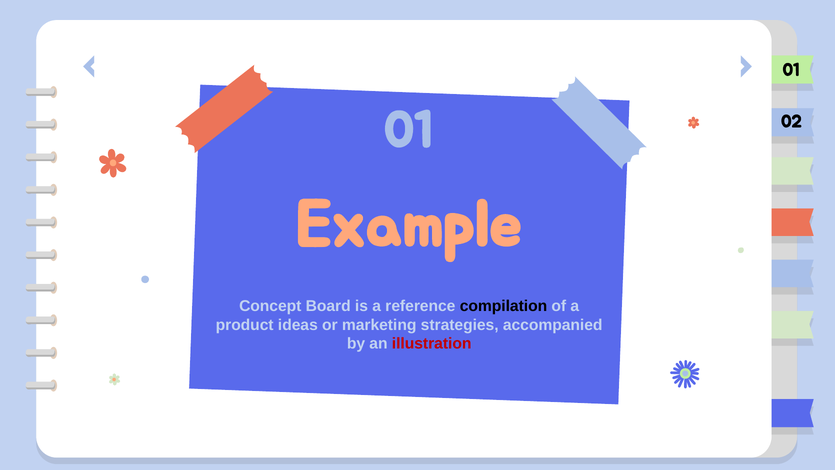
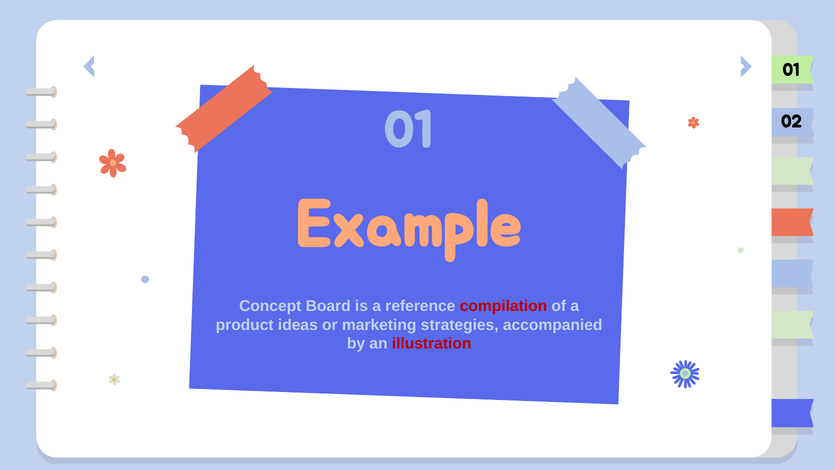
compilation colour: black -> red
